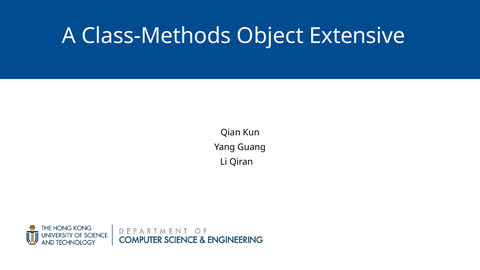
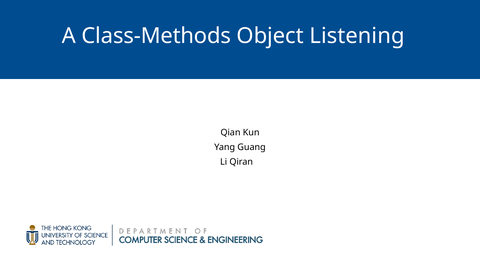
Extensive: Extensive -> Listening
